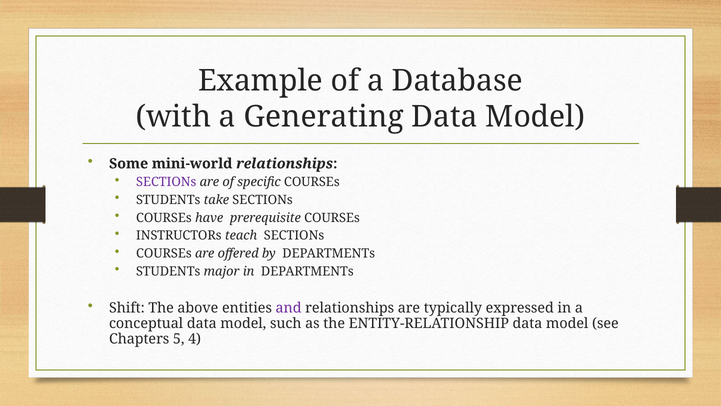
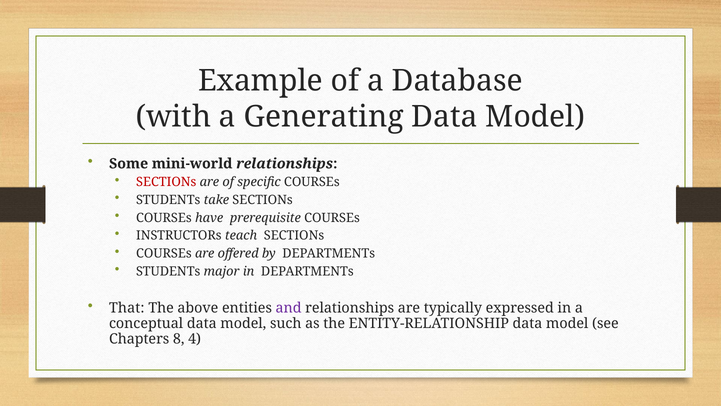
SECTIONs at (166, 182) colour: purple -> red
Shift: Shift -> That
5: 5 -> 8
